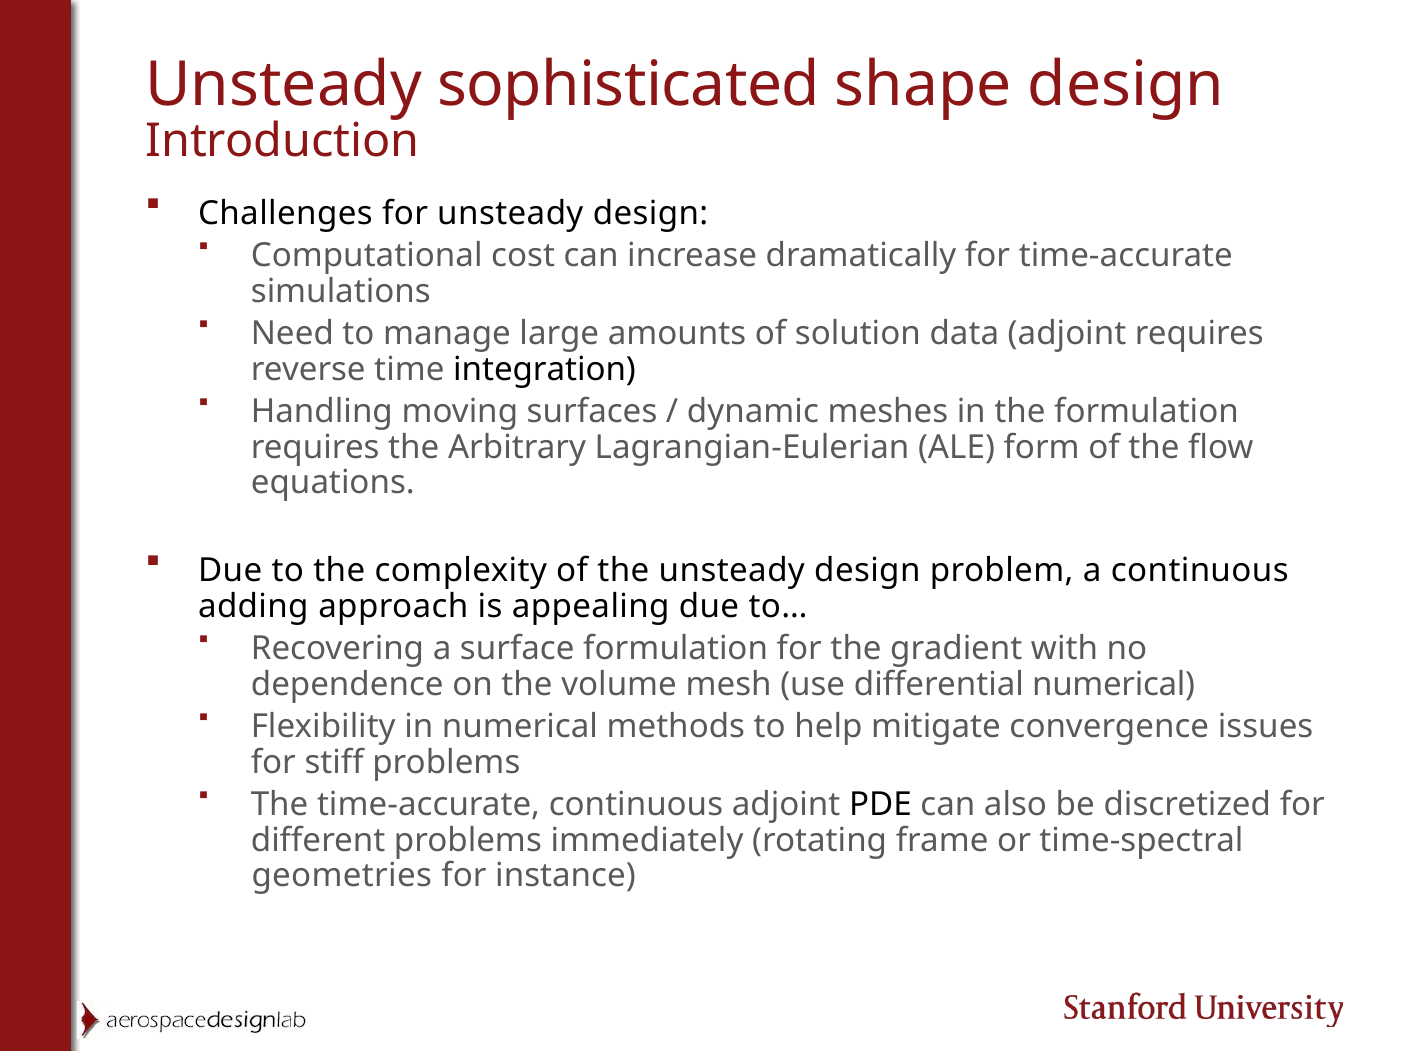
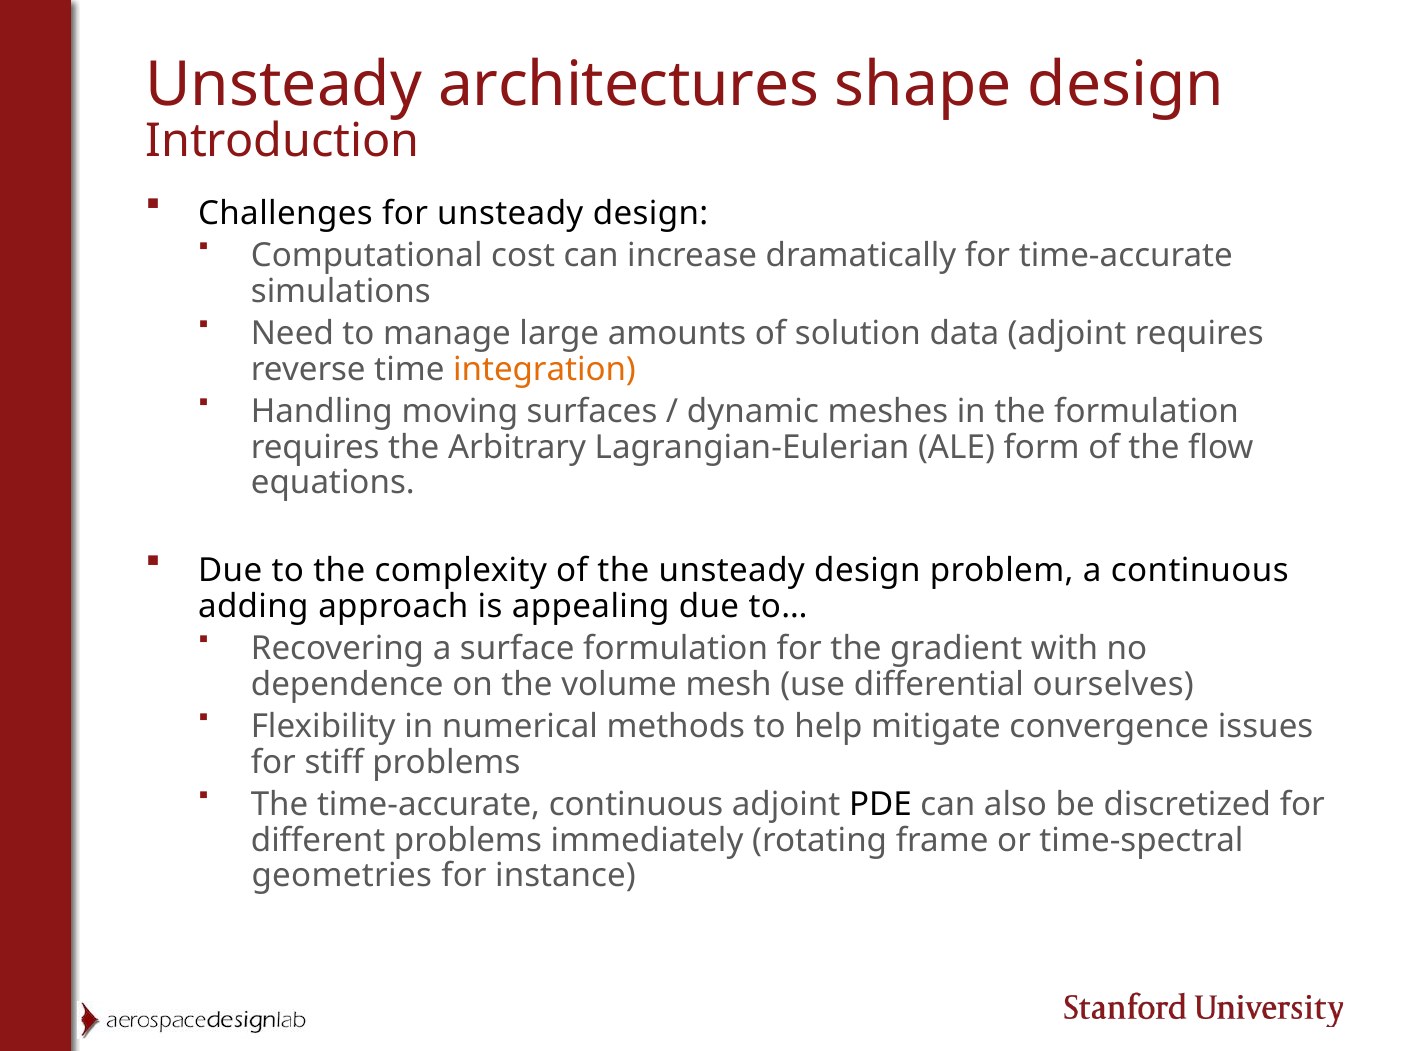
sophisticated: sophisticated -> architectures
integration colour: black -> orange
differential numerical: numerical -> ourselves
